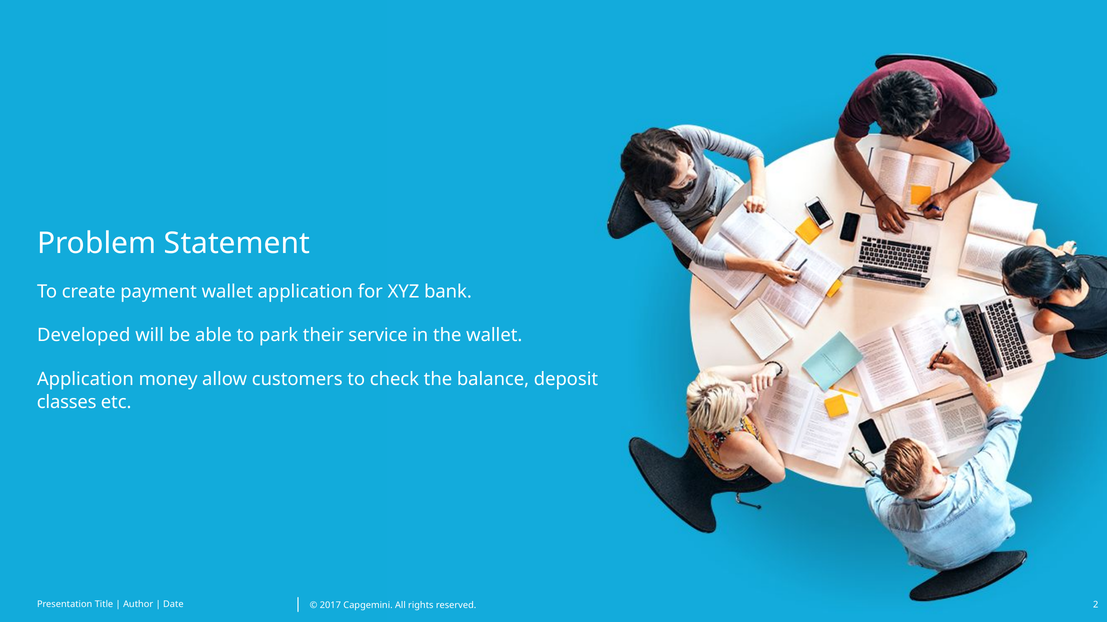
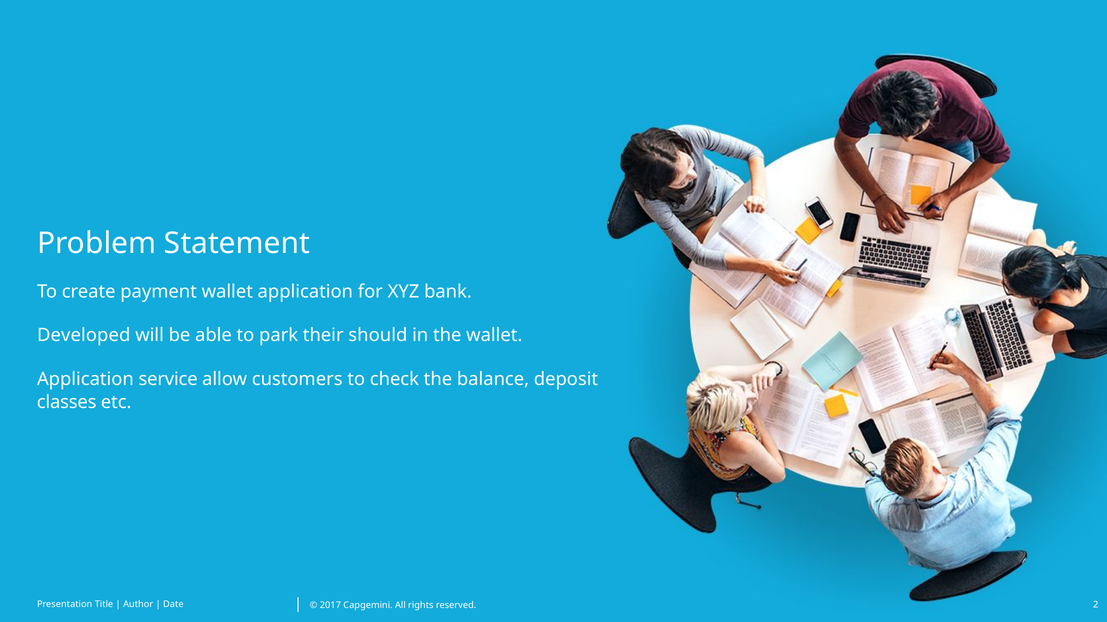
service: service -> should
money: money -> service
